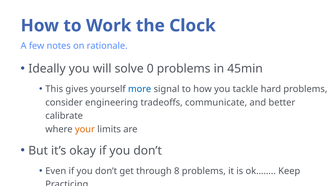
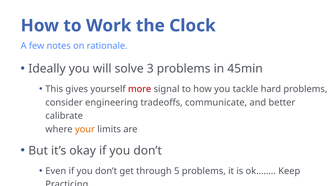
0: 0 -> 3
more colour: blue -> red
8: 8 -> 5
